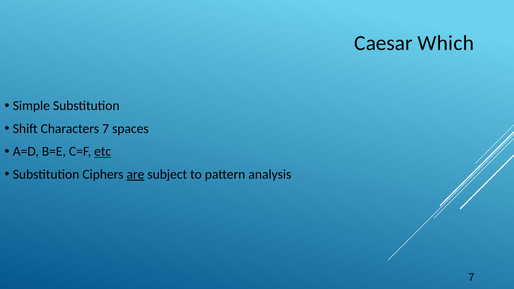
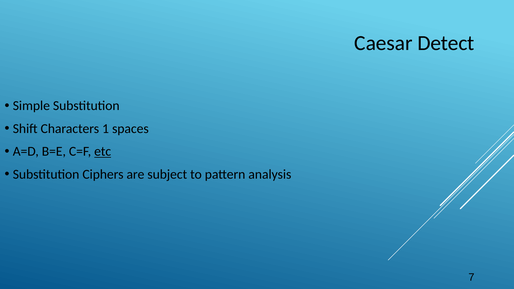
Which: Which -> Detect
Characters 7: 7 -> 1
are underline: present -> none
